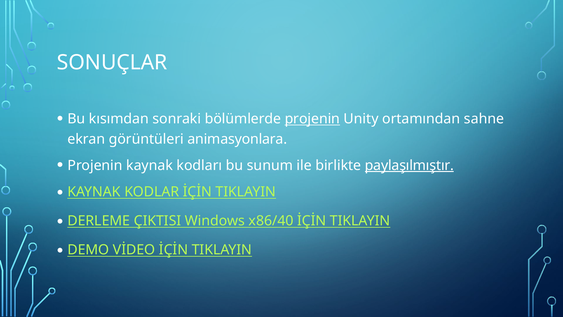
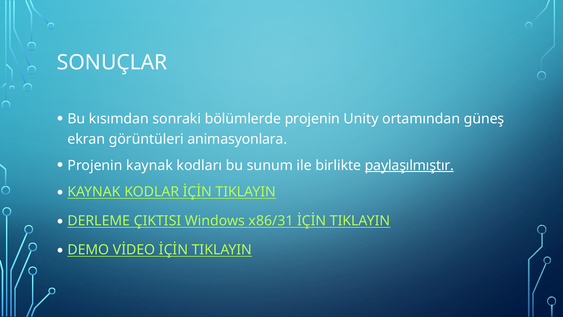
projenin at (312, 119) underline: present -> none
sahne: sahne -> güneş
x86/40: x86/40 -> x86/31
